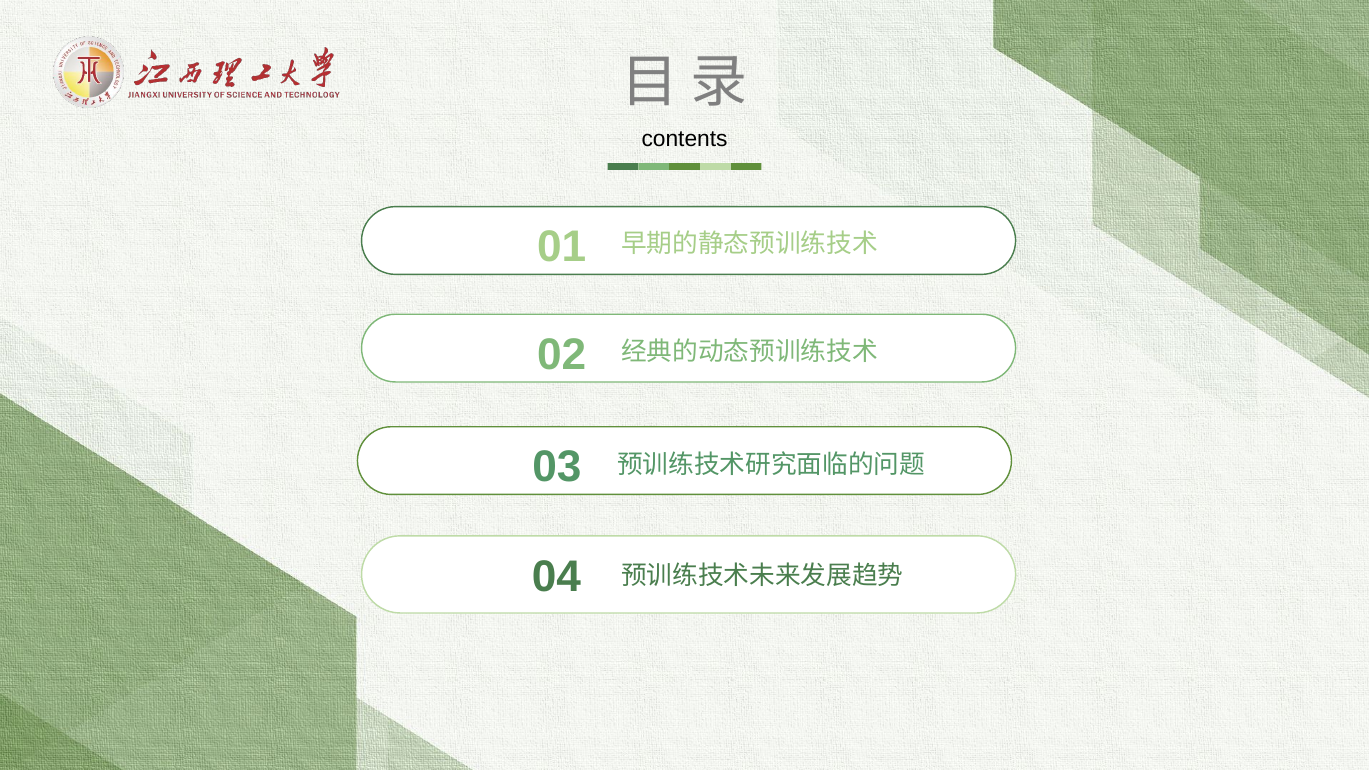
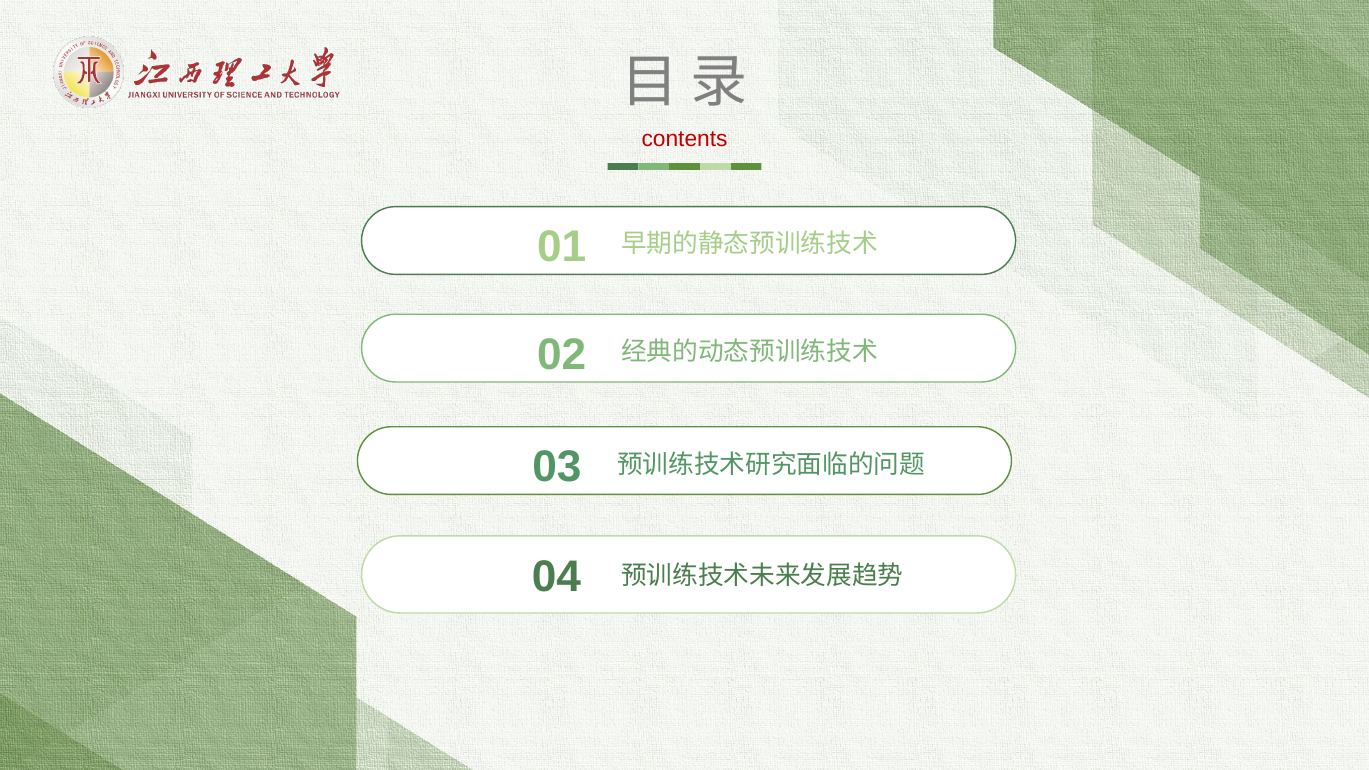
contents colour: black -> red
